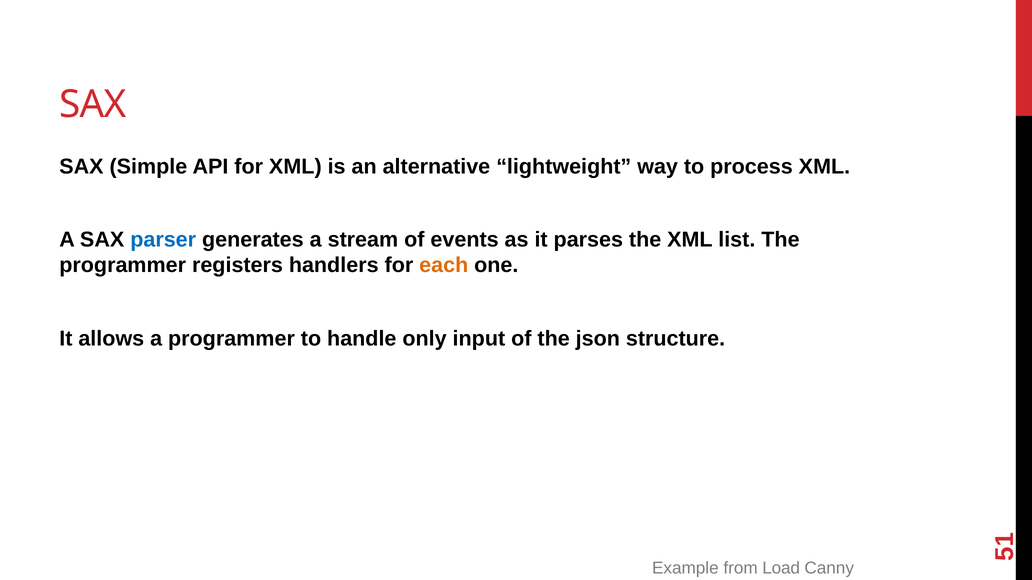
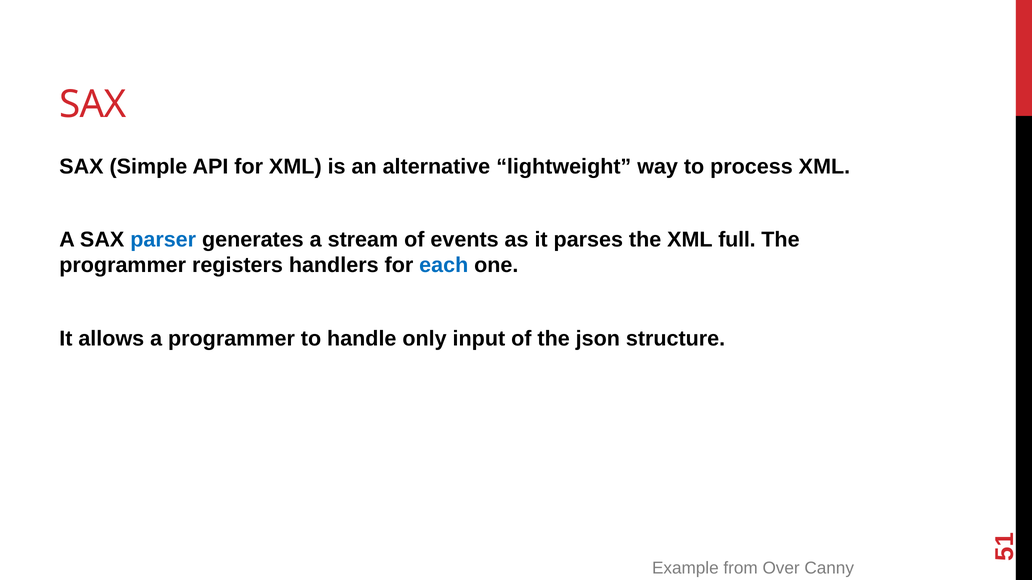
list: list -> full
each colour: orange -> blue
Load: Load -> Over
